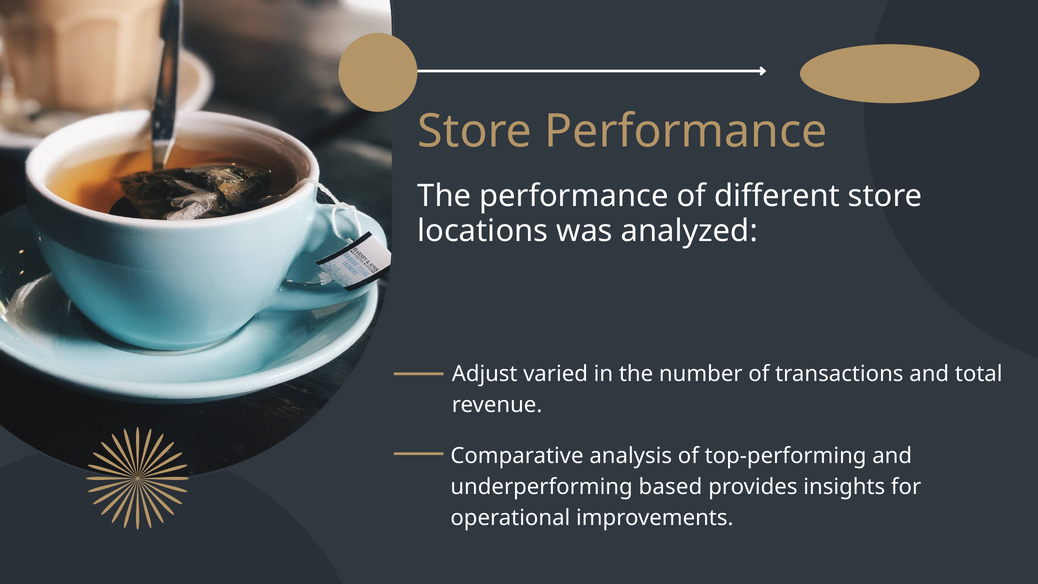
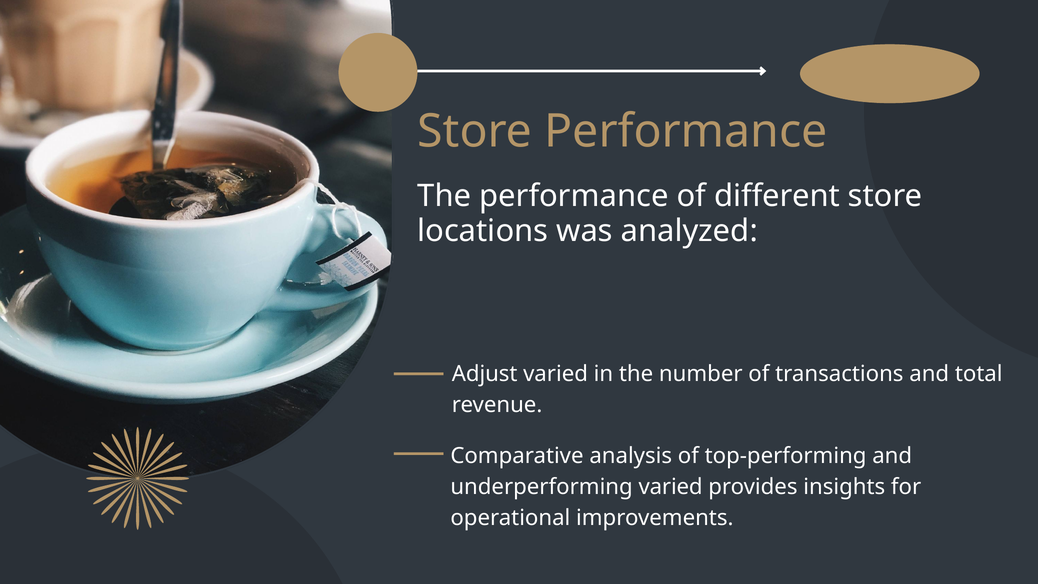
underperforming based: based -> varied
